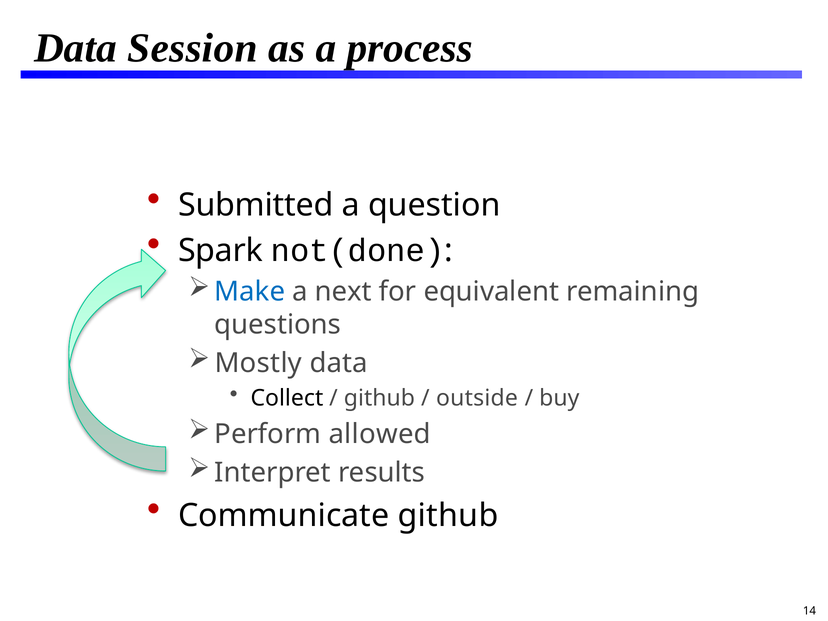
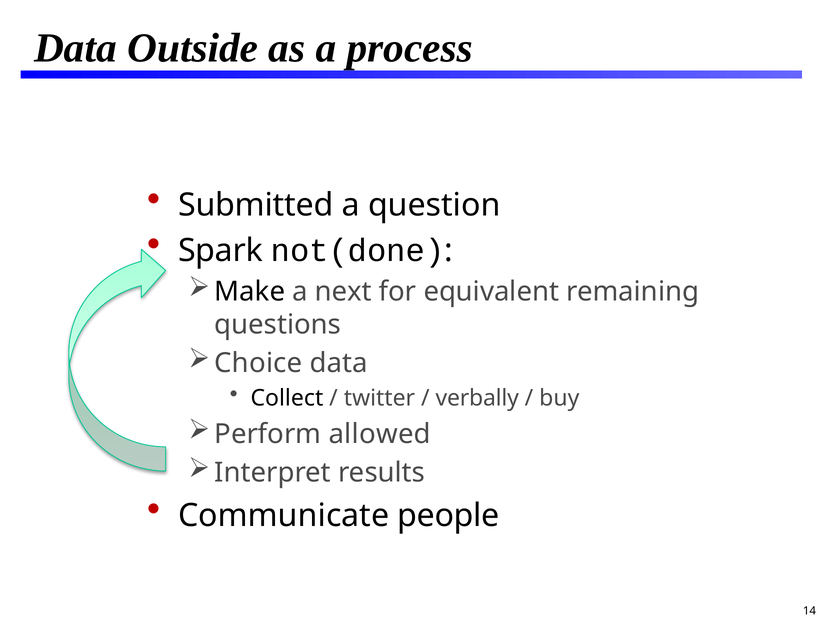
Session: Session -> Outside
Make colour: blue -> black
Mostly: Mostly -> Choice
github at (379, 398): github -> twitter
outside: outside -> verbally
Communicate github: github -> people
